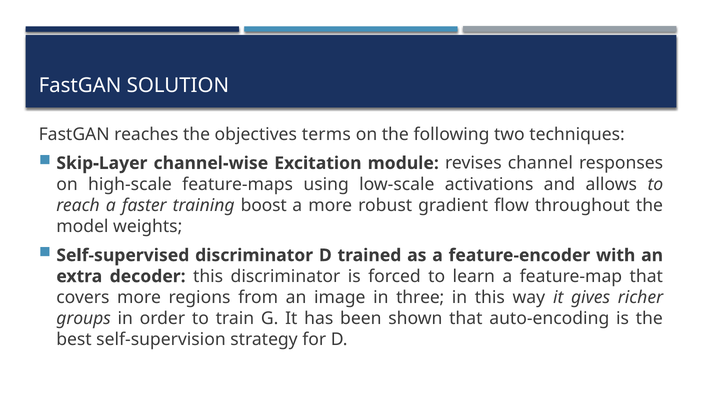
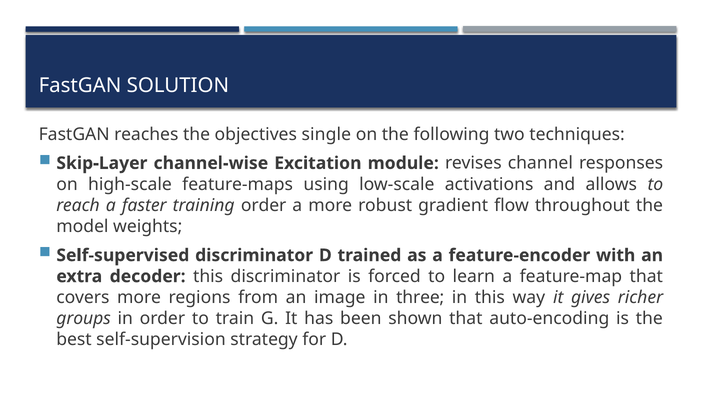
terms: terms -> single
training boost: boost -> order
